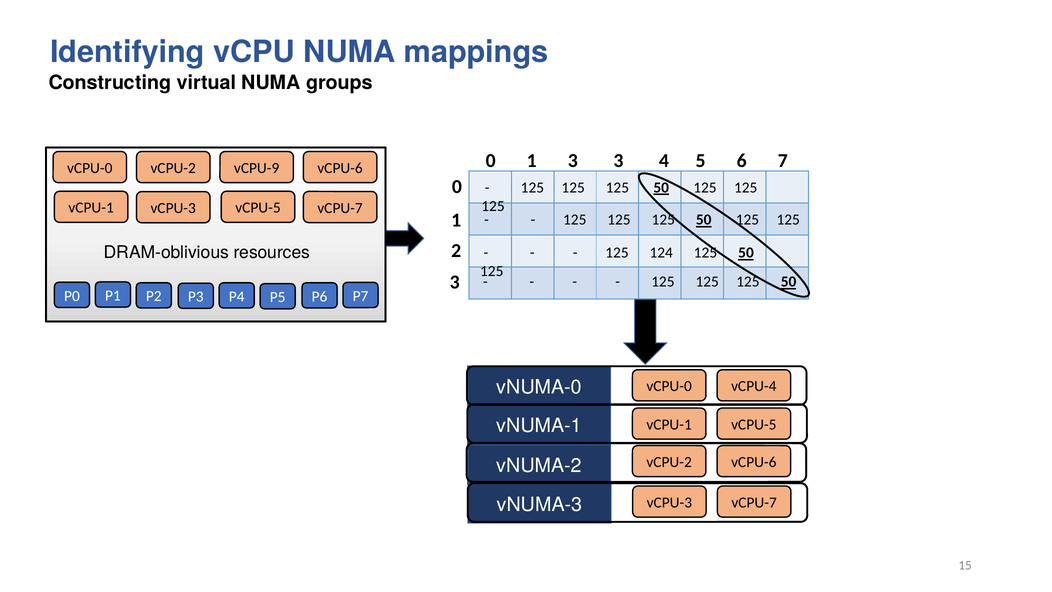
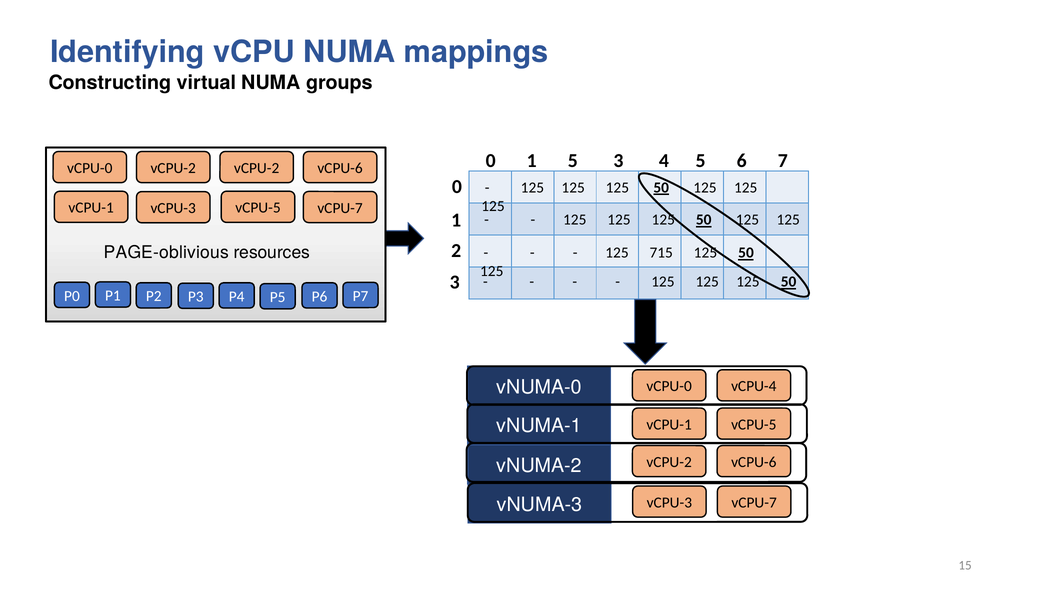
1 3: 3 -> 5
vCPU-2 vCPU-9: vCPU-9 -> vCPU-2
DRAM-oblivious: DRAM-oblivious -> PAGE-oblivious
124: 124 -> 715
